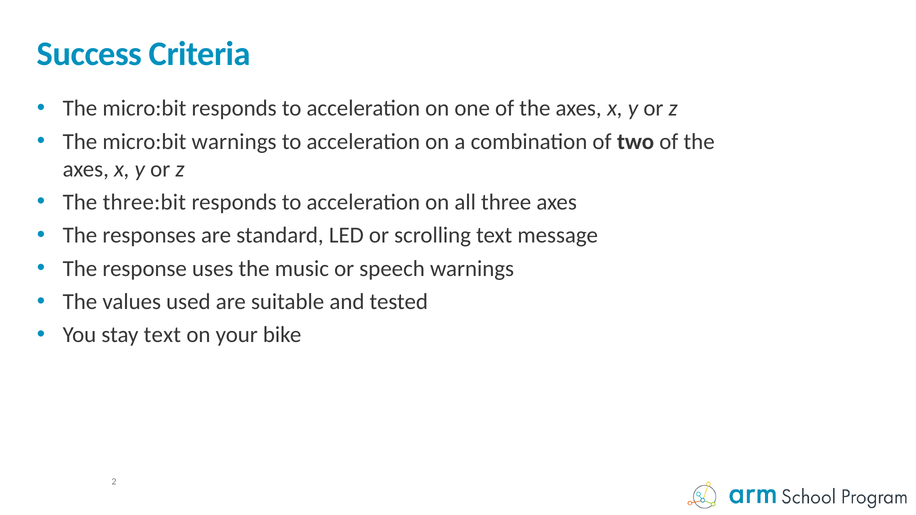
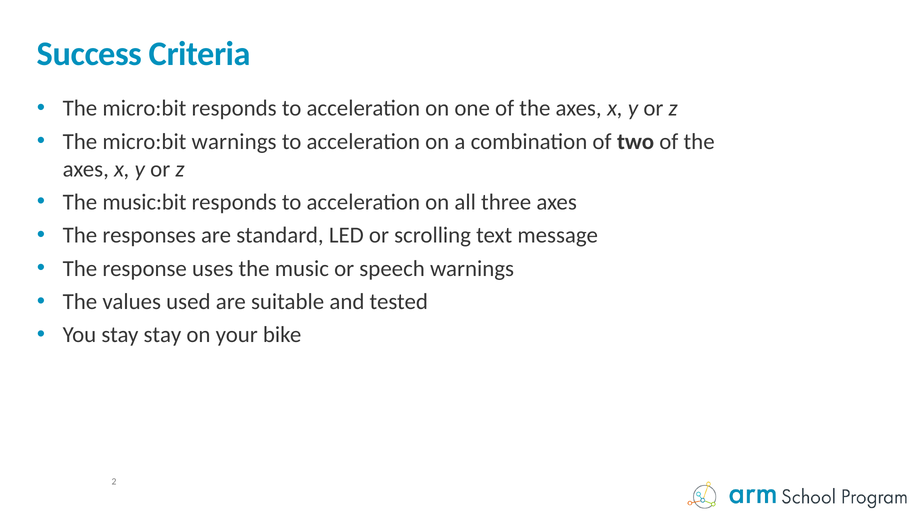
three:bit: three:bit -> music:bit
stay text: text -> stay
